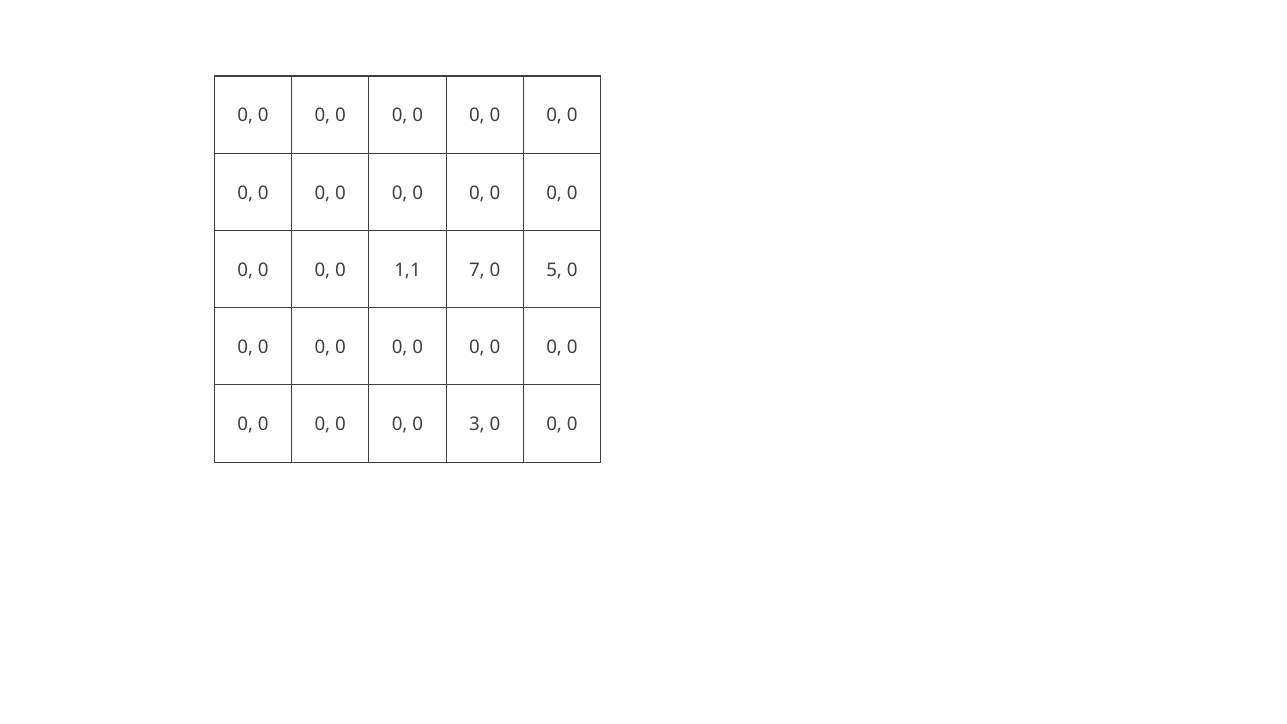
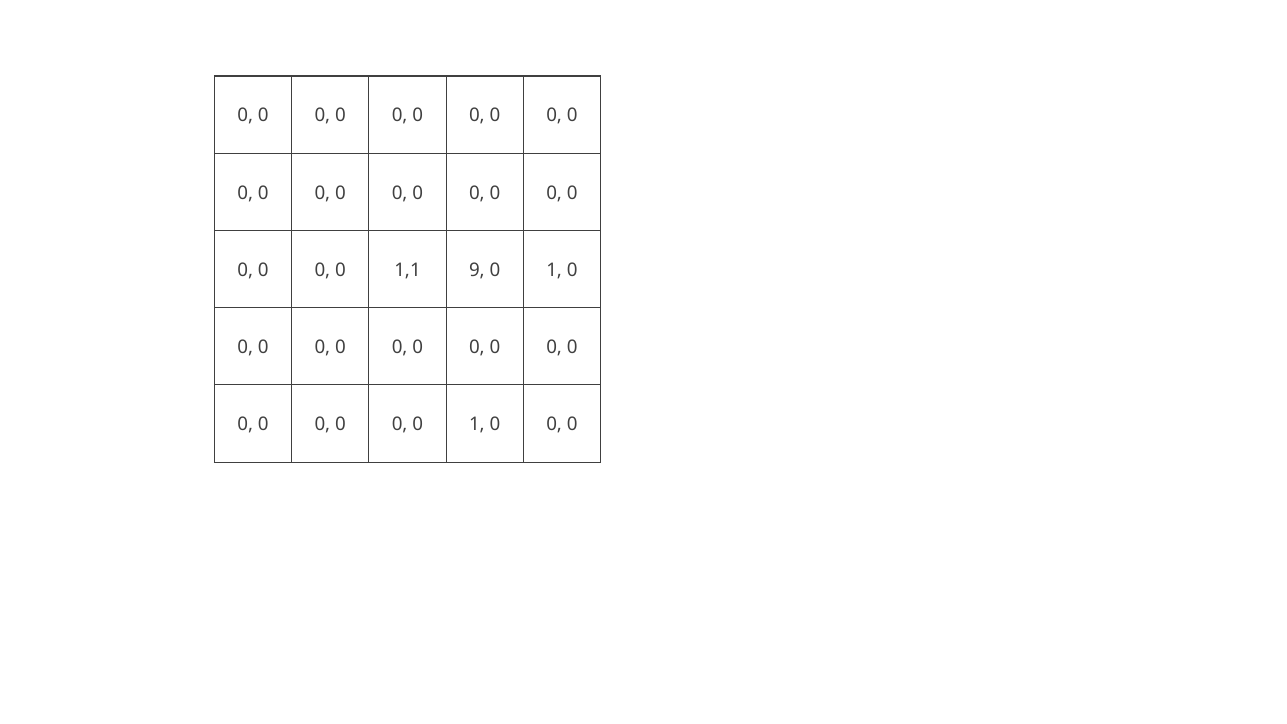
7: 7 -> 9
5 at (554, 270): 5 -> 1
0 0 3: 3 -> 1
